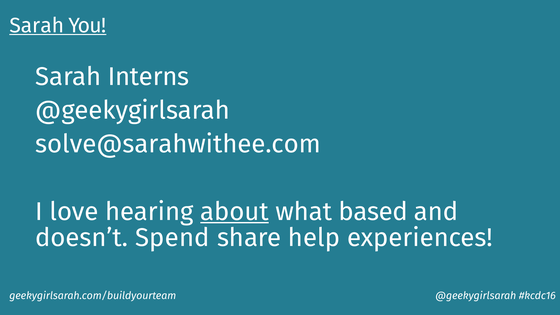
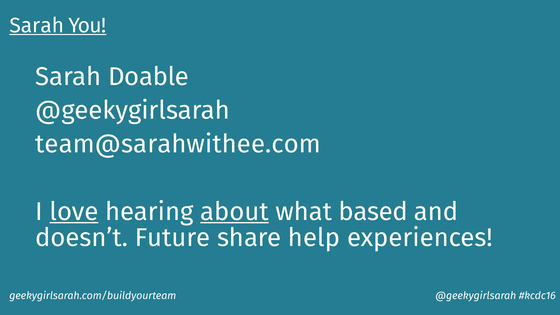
Interns: Interns -> Doable
solve@sarahwithee.com: solve@sarahwithee.com -> team@sarahwithee.com
love underline: none -> present
Spend: Spend -> Future
